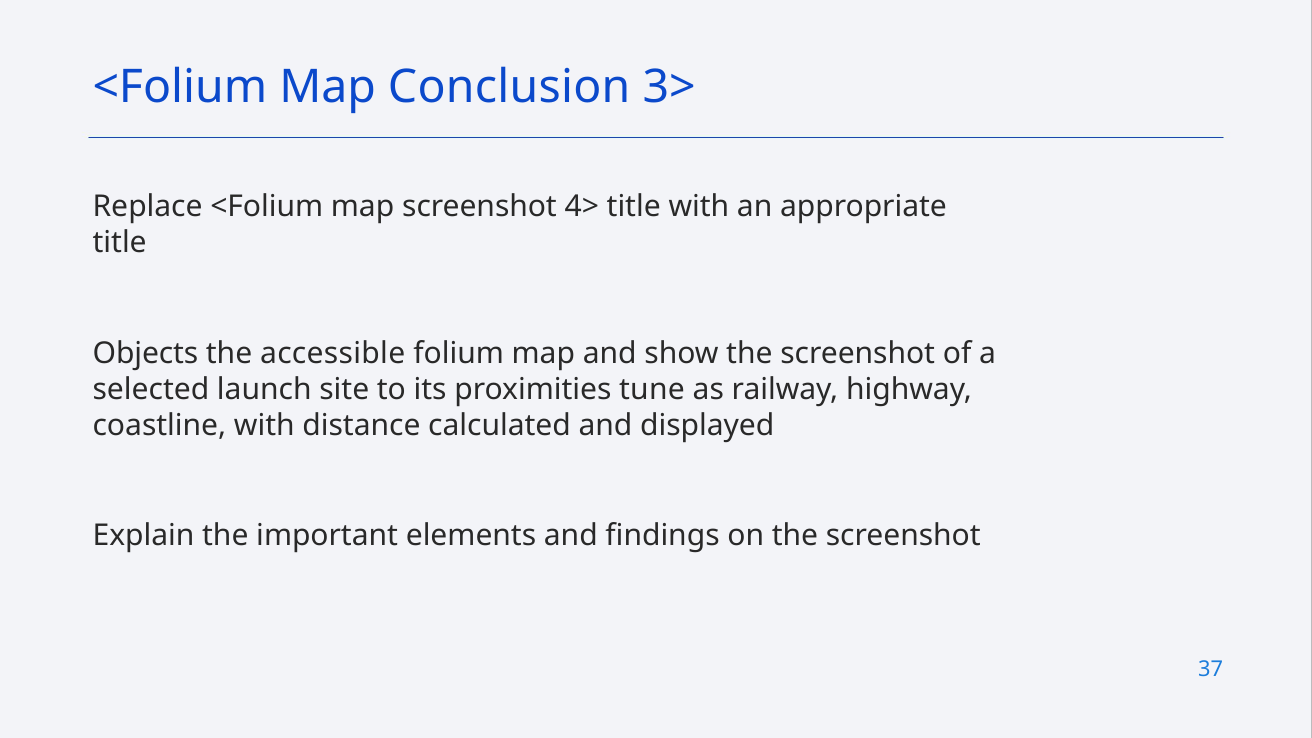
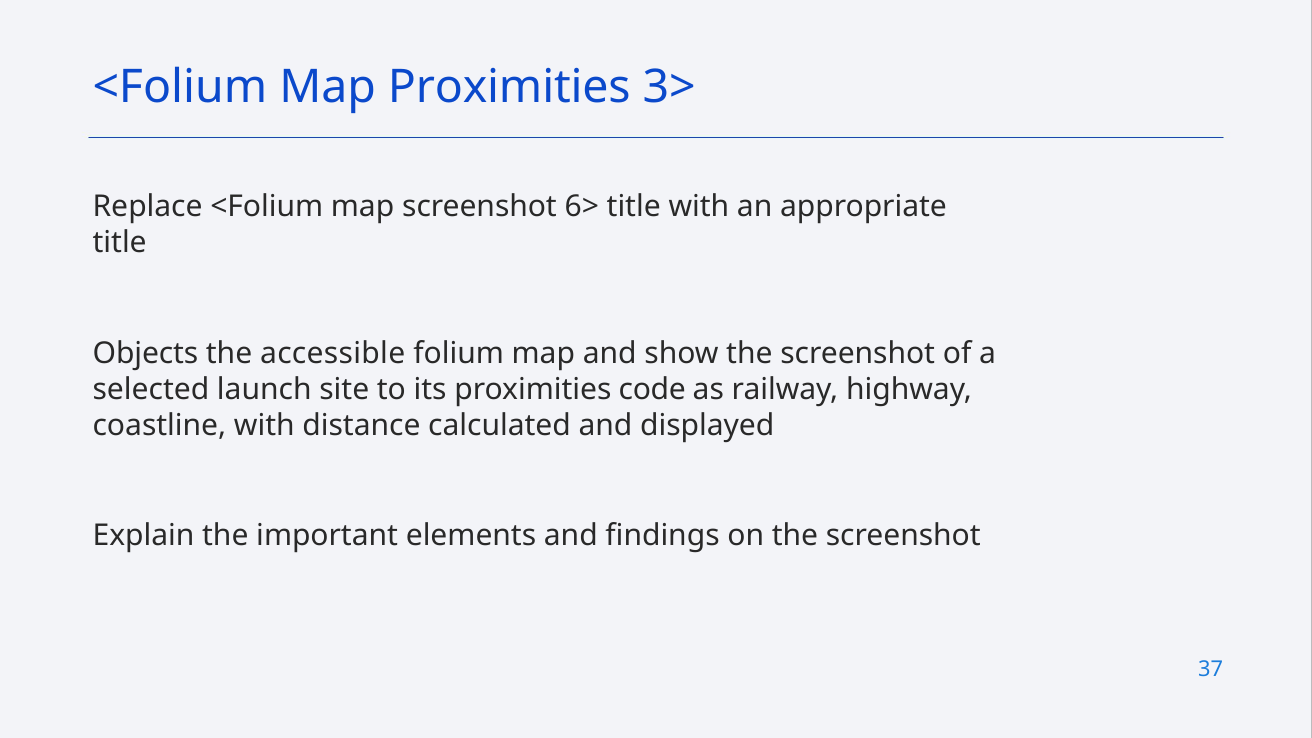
Map Conclusion: Conclusion -> Proximities
4>: 4> -> 6>
tune: tune -> code
